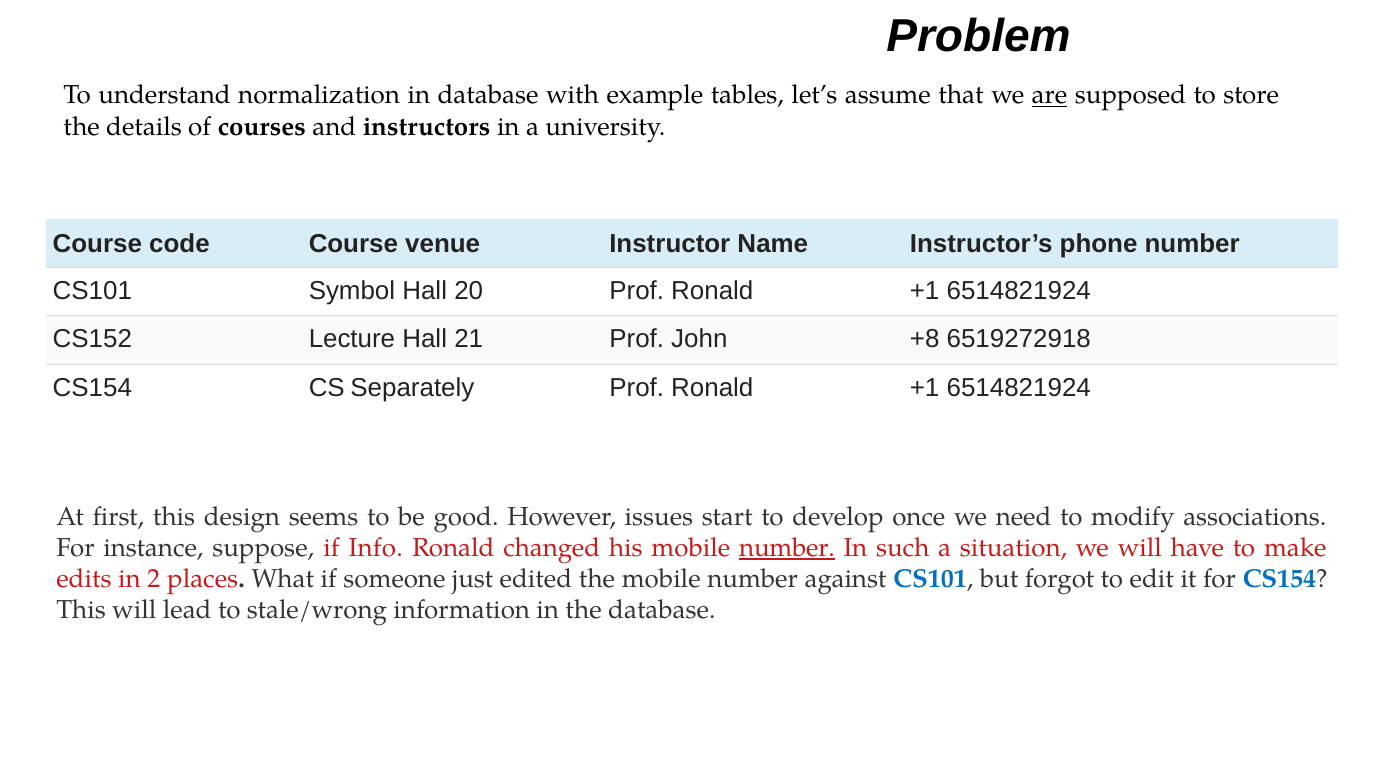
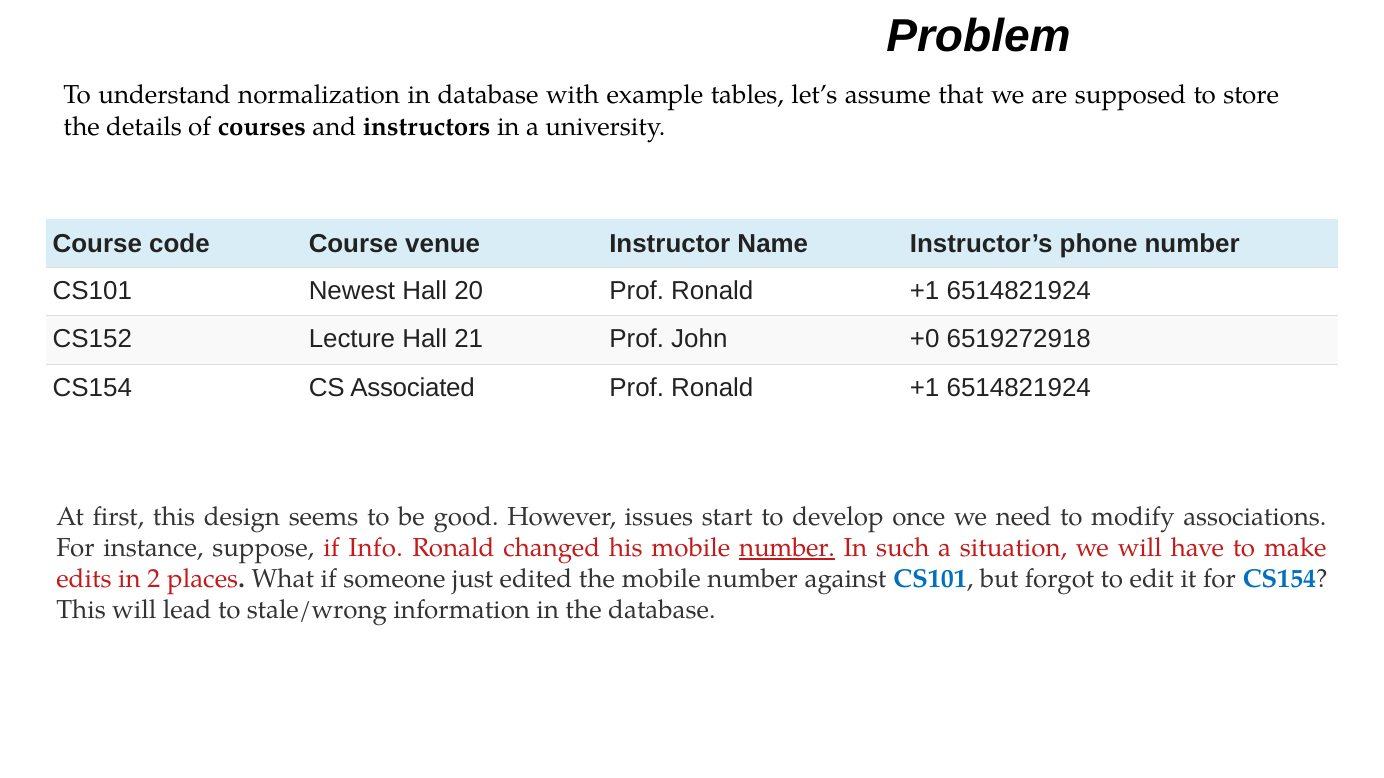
are underline: present -> none
Symbol: Symbol -> Newest
+8: +8 -> +0
Separately: Separately -> Associated
